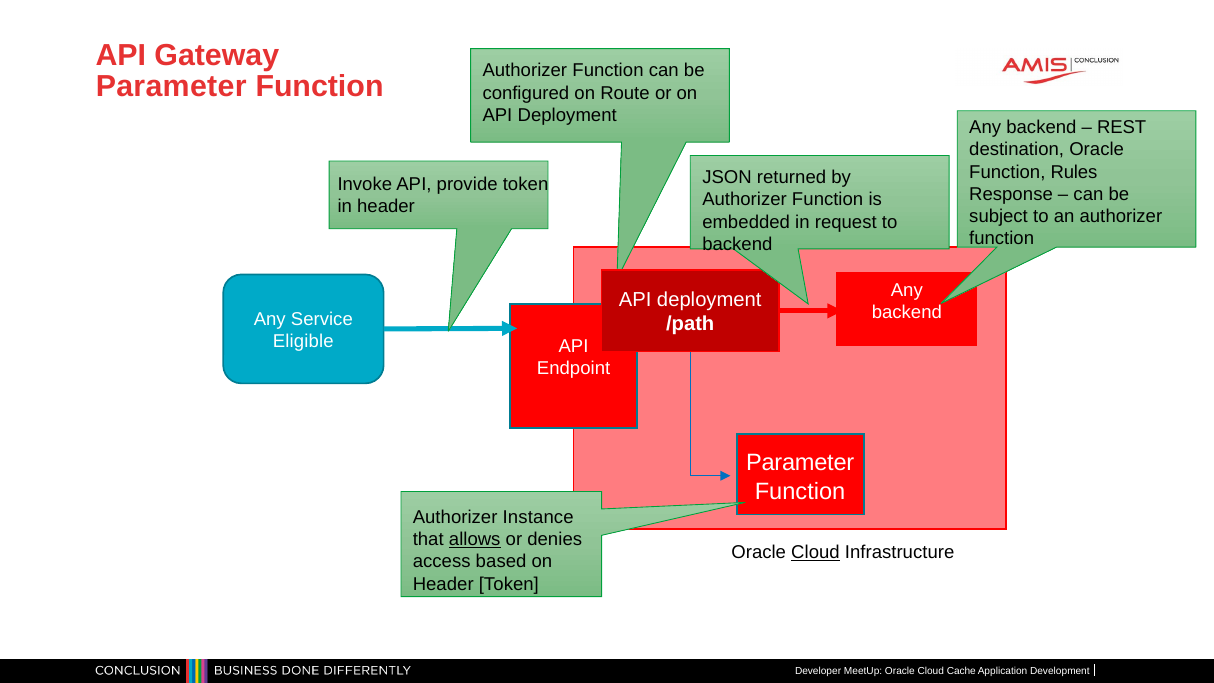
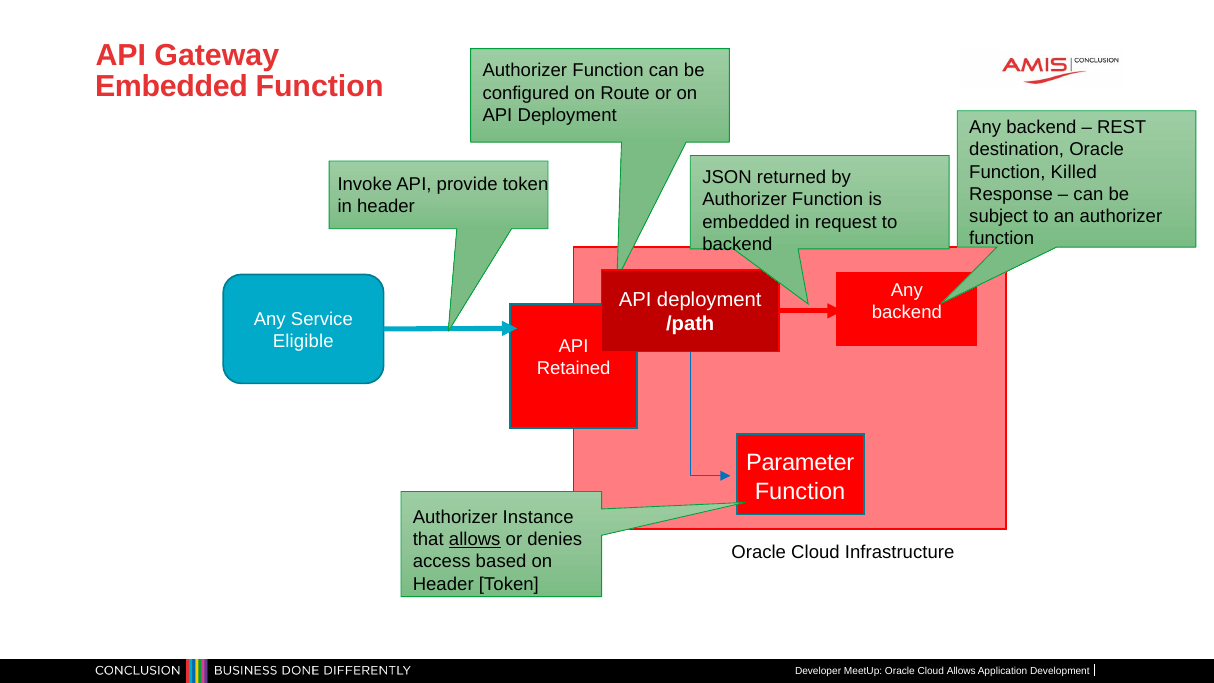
Parameter at (171, 86): Parameter -> Embedded
Rules: Rules -> Killed
Endpoint: Endpoint -> Retained
Cloud at (815, 553) underline: present -> none
Cloud Cache: Cache -> Allows
